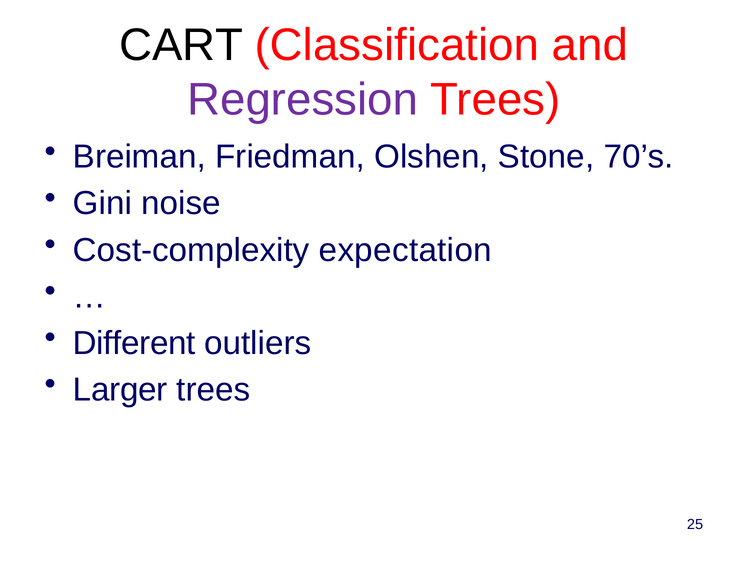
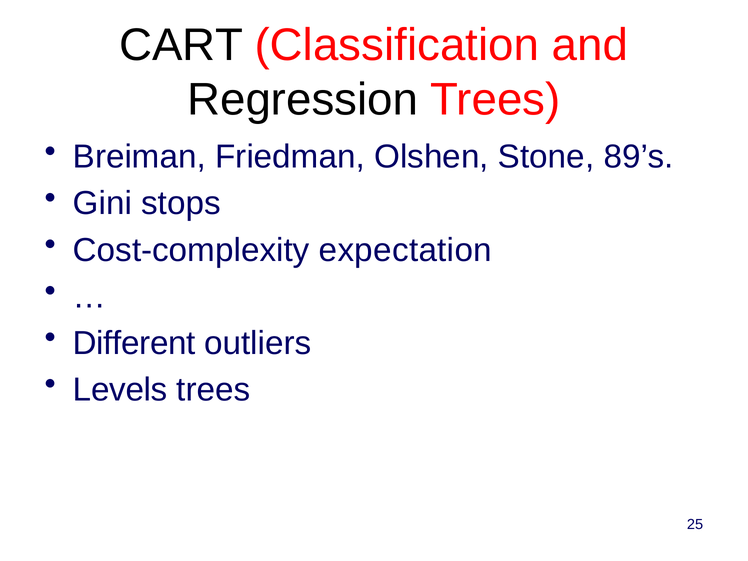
Regression colour: purple -> black
70’s: 70’s -> 89’s
noise: noise -> stops
Larger: Larger -> Levels
